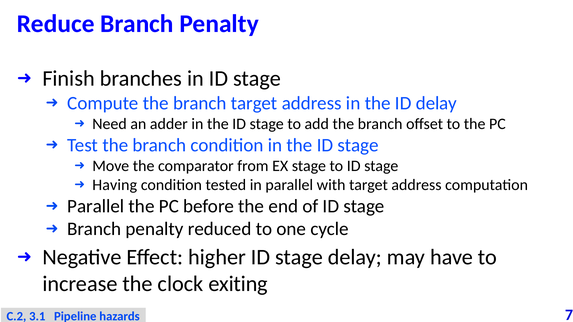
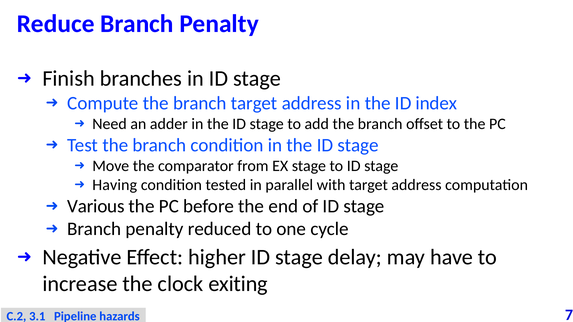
ID delay: delay -> index
Parallel at (96, 206): Parallel -> Various
